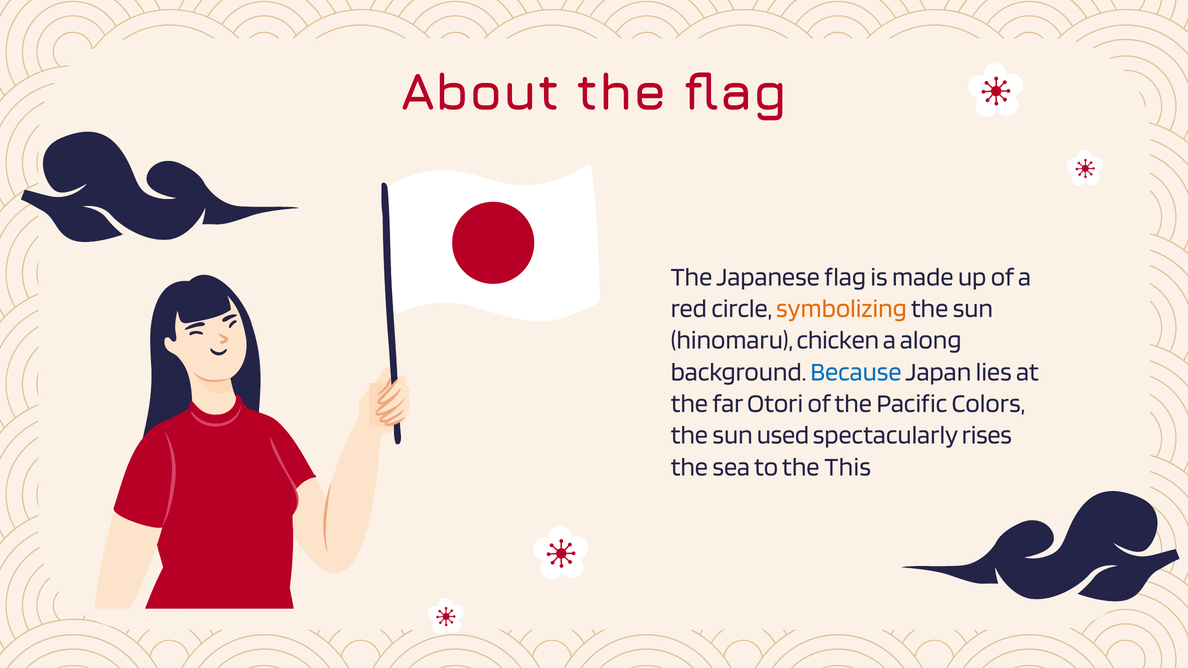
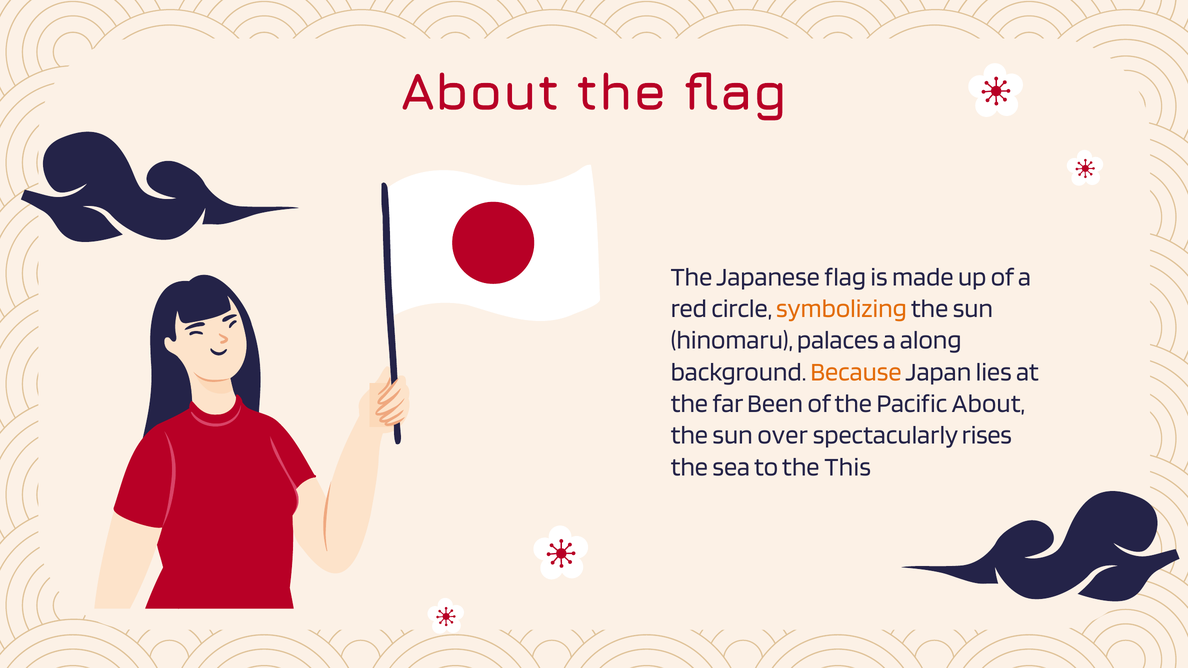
chicken: chicken -> palaces
Because colour: blue -> orange
Otori: Otori -> Been
Pacific Colors: Colors -> About
used: used -> over
